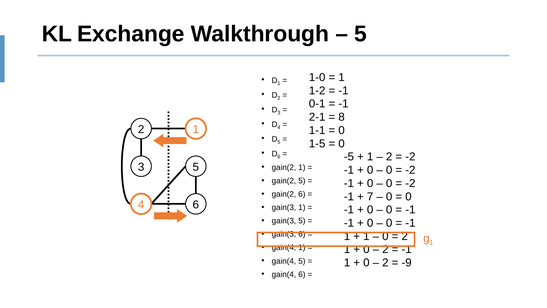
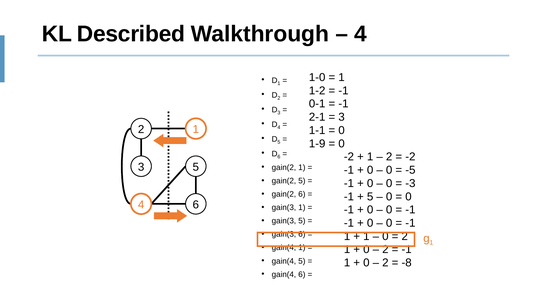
Exchange: Exchange -> Described
5 at (361, 34): 5 -> 4
8 at (342, 117): 8 -> 3
1-5: 1-5 -> 1-9
-5 at (349, 157): -5 -> -2
-2 at (410, 170): -2 -> -5
-2 at (410, 183): -2 -> -3
7 at (370, 196): 7 -> 5
-9: -9 -> -8
